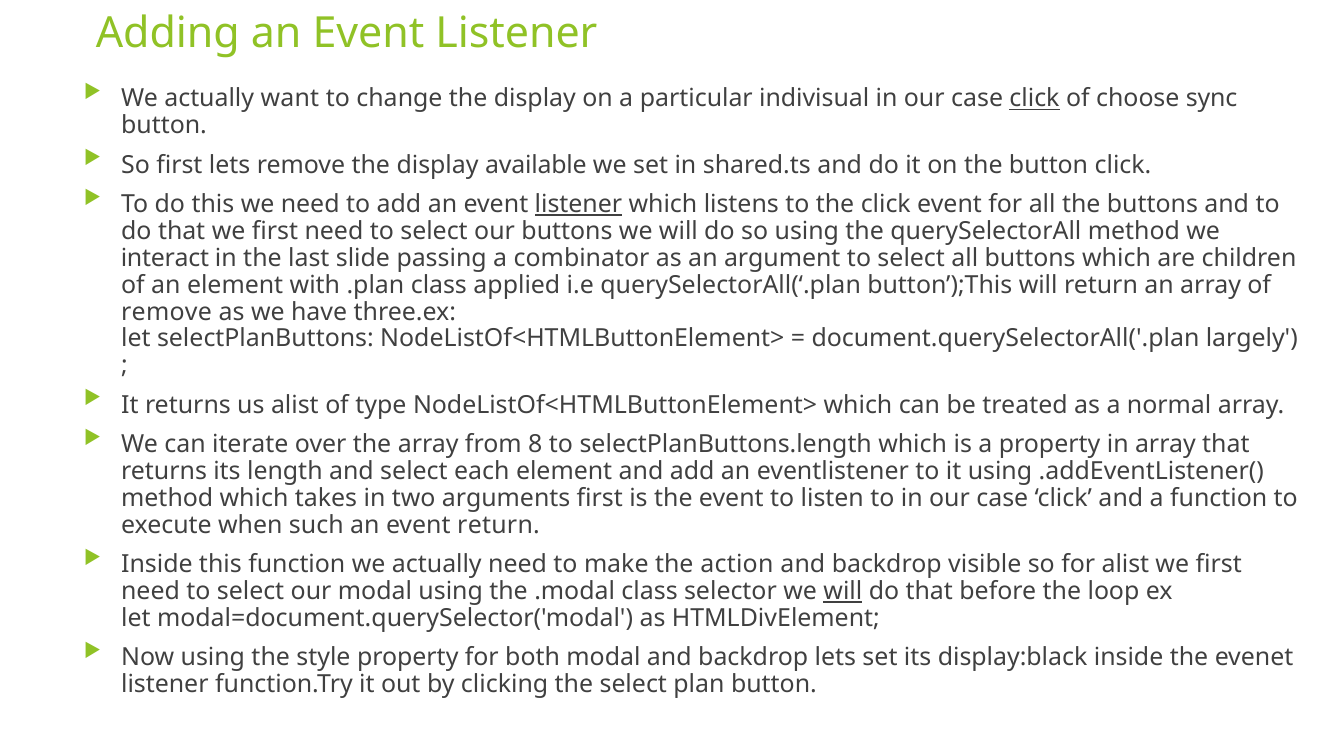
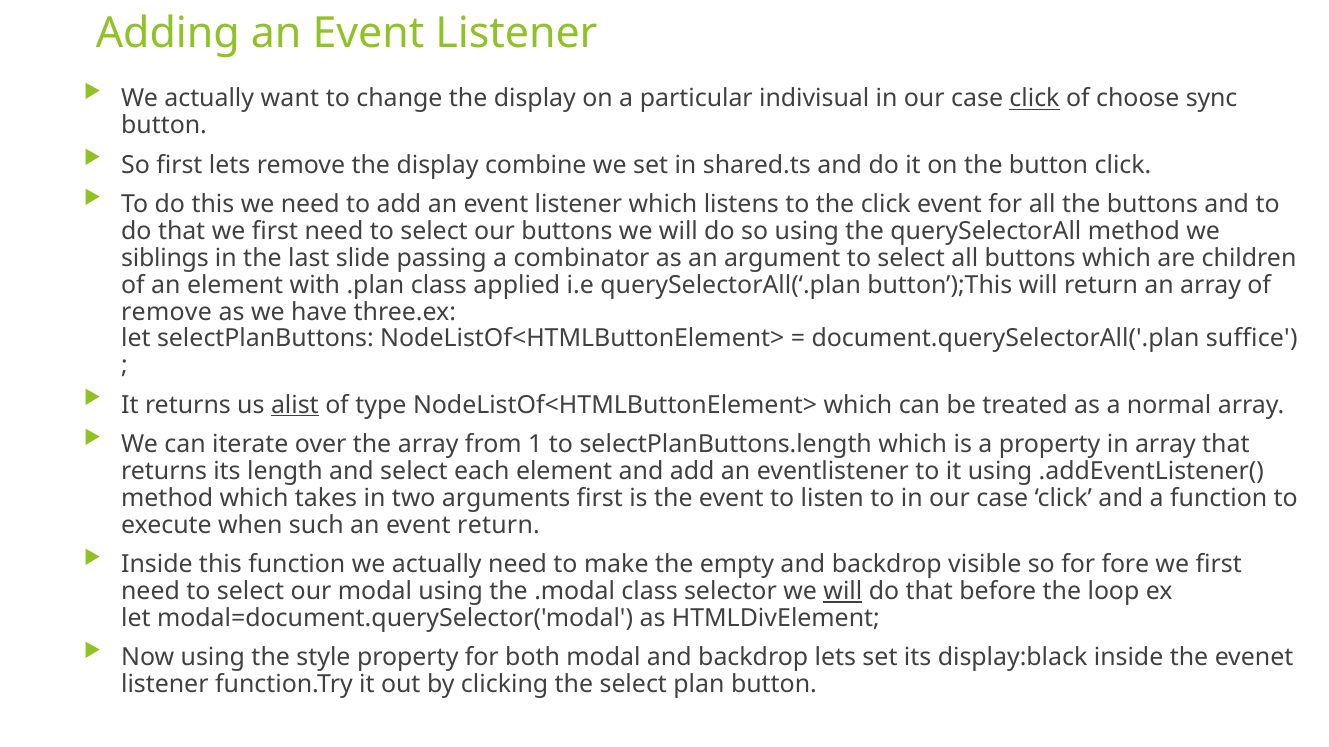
available: available -> combine
listener at (578, 204) underline: present -> none
interact: interact -> siblings
largely: largely -> suffice
alist at (295, 405) underline: none -> present
8: 8 -> 1
action: action -> empty
for alist: alist -> fore
